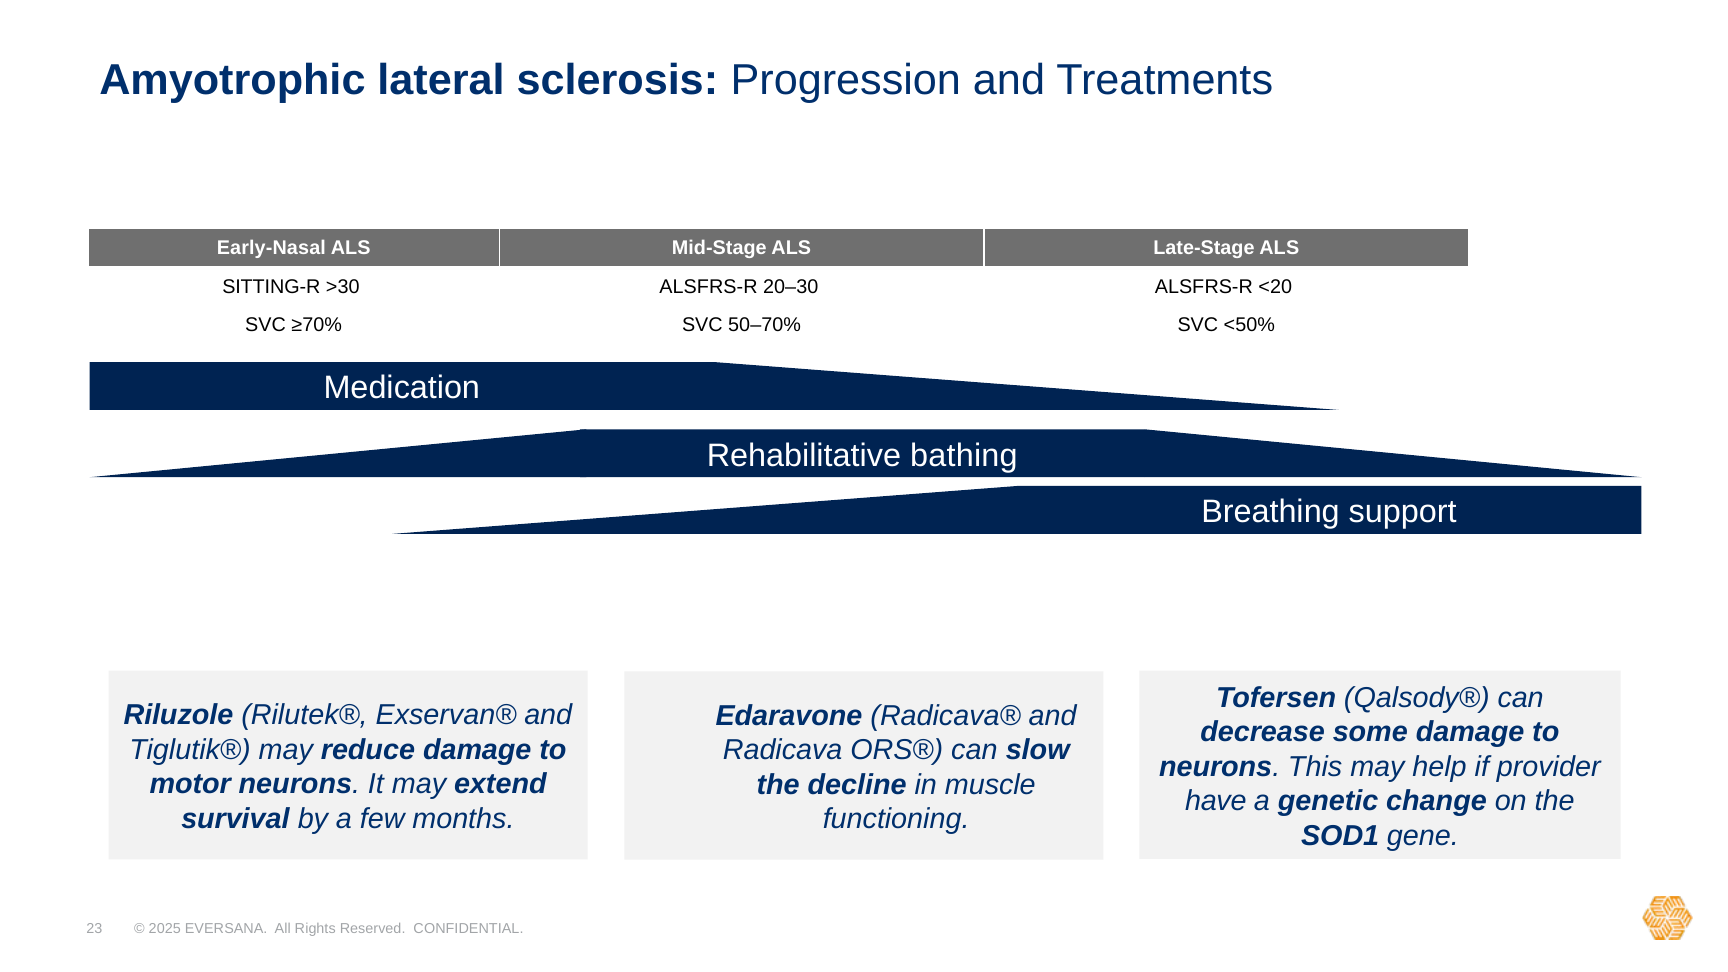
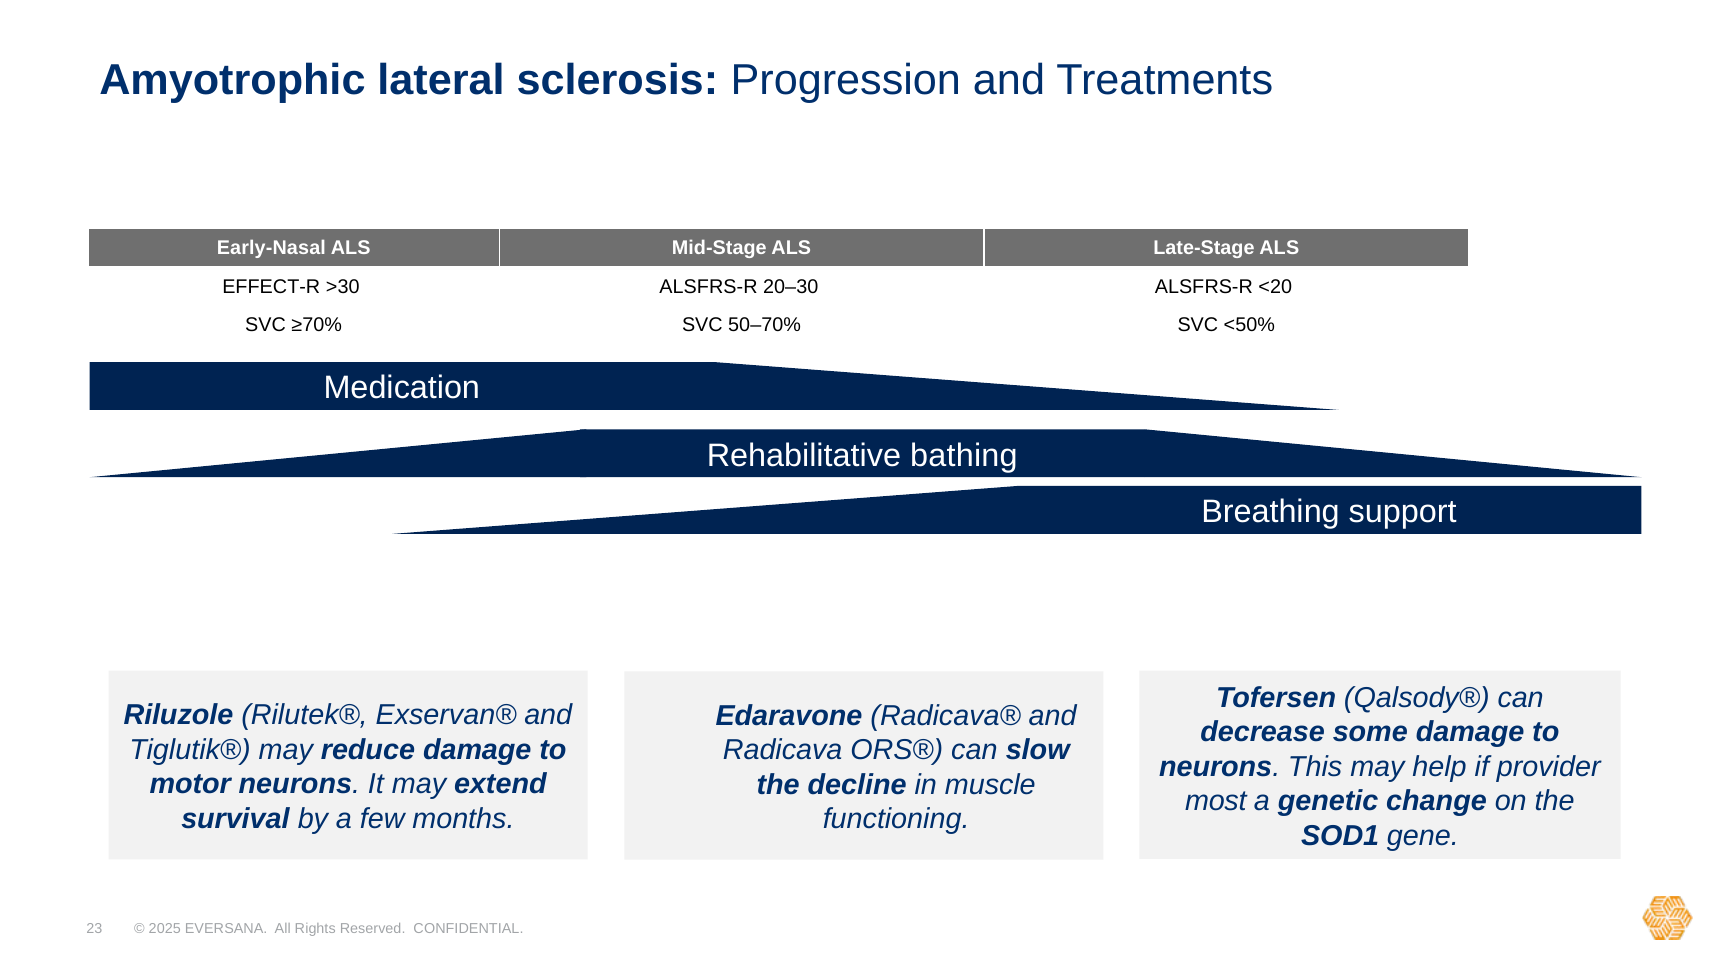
SITTING-R: SITTING-R -> EFFECT-R
have: have -> most
